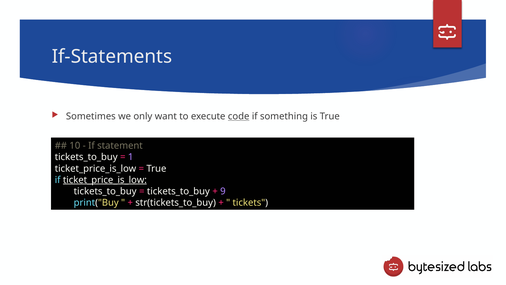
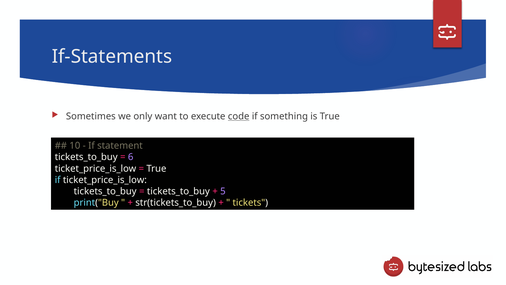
1: 1 -> 6
ticket_price_is_low at (105, 180) underline: present -> none
9: 9 -> 5
